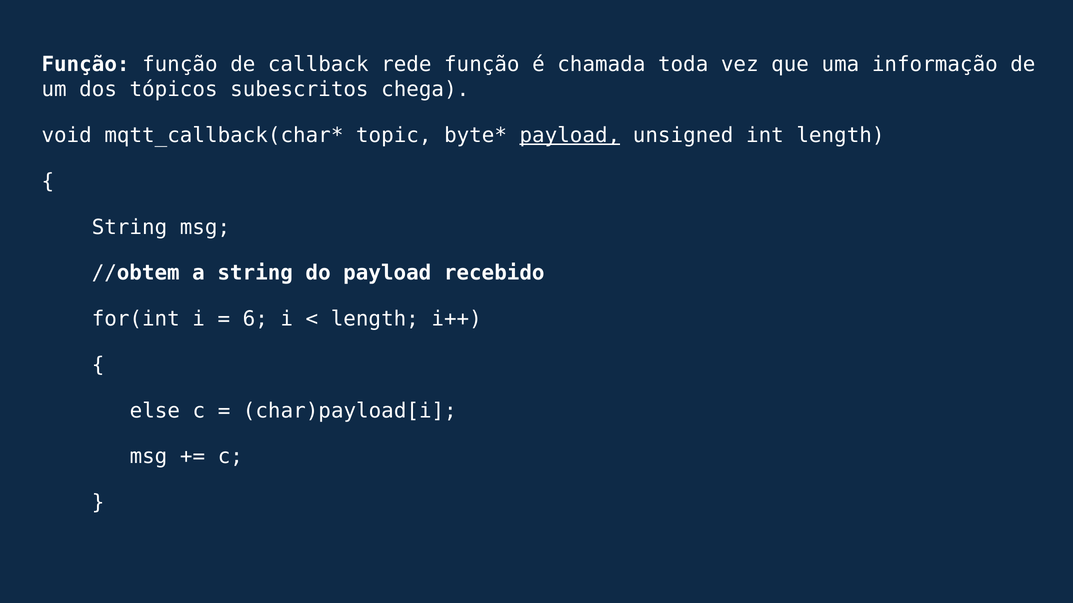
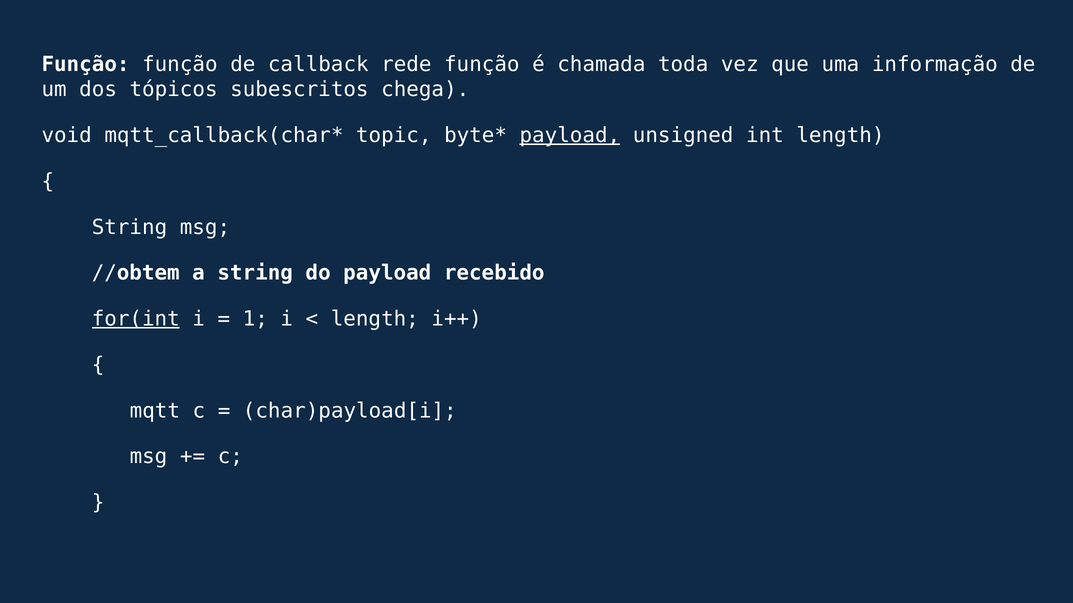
for(int underline: none -> present
6: 6 -> 1
else: else -> mqtt
